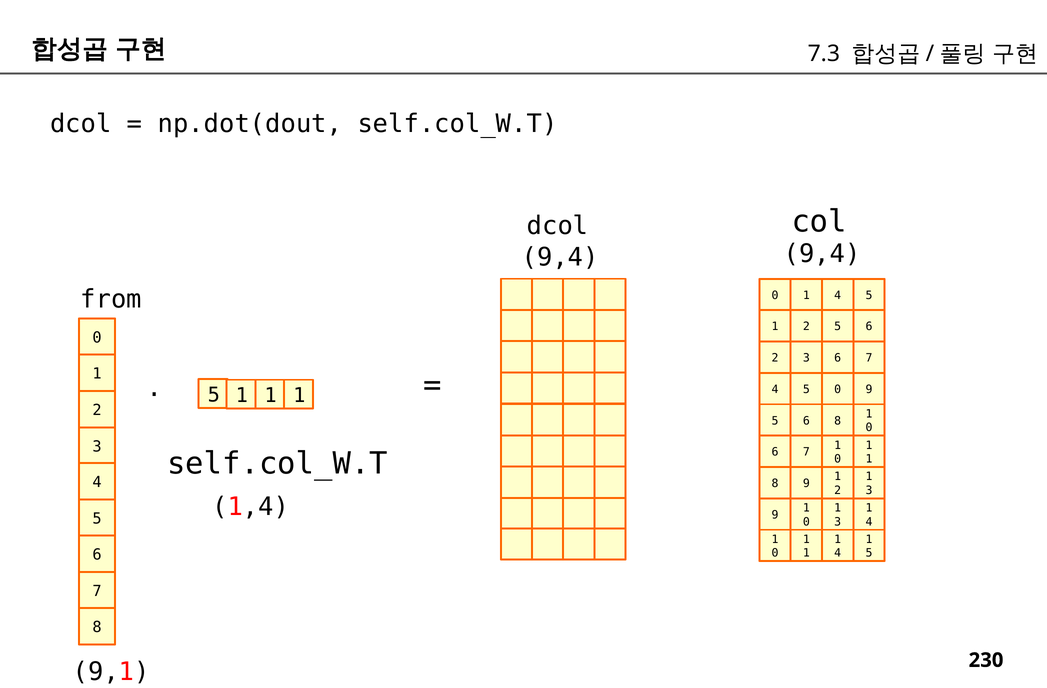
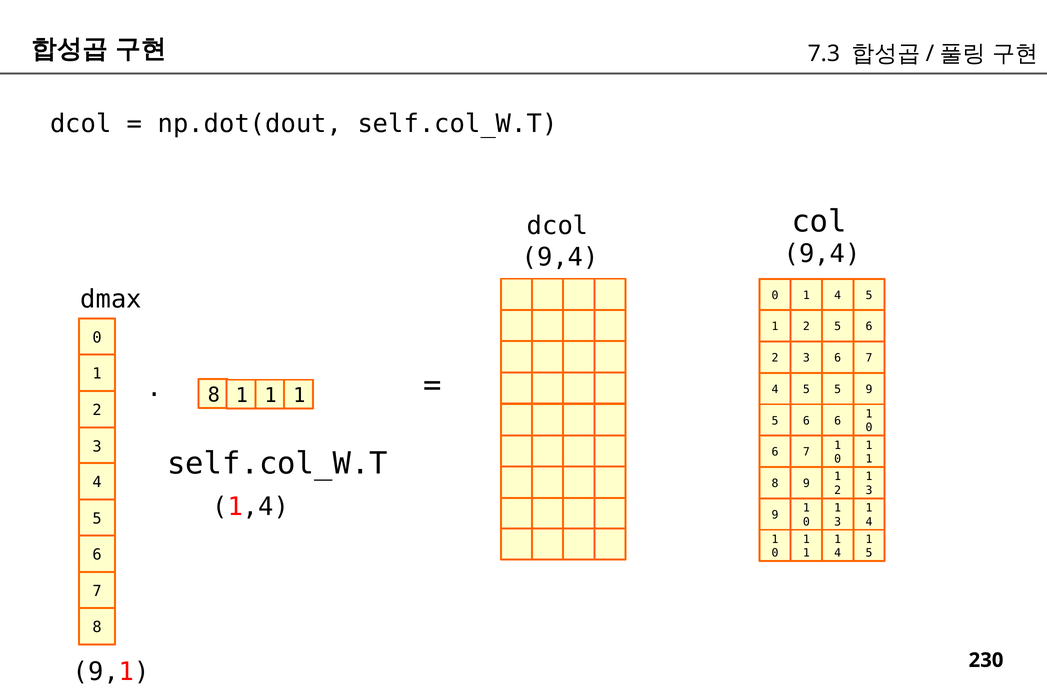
from: from -> dmax
5 at (214, 395): 5 -> 8
5 0: 0 -> 5
6 8: 8 -> 6
